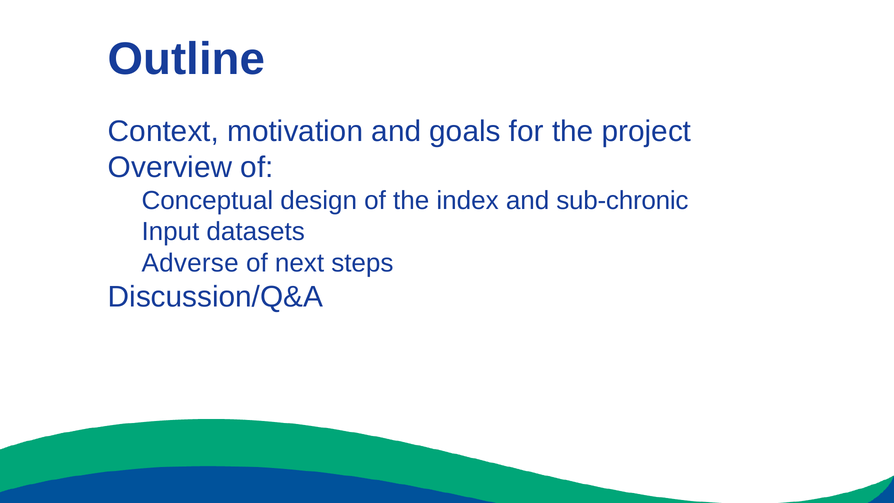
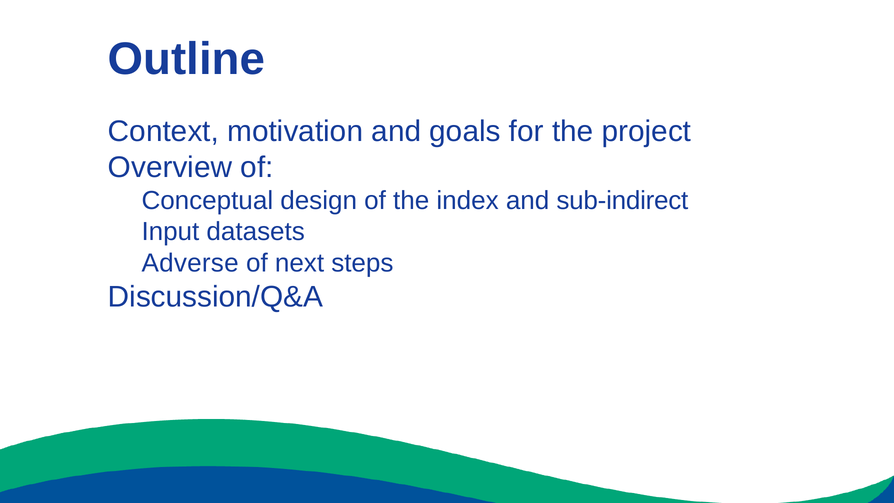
sub-chronic: sub-chronic -> sub-indirect
